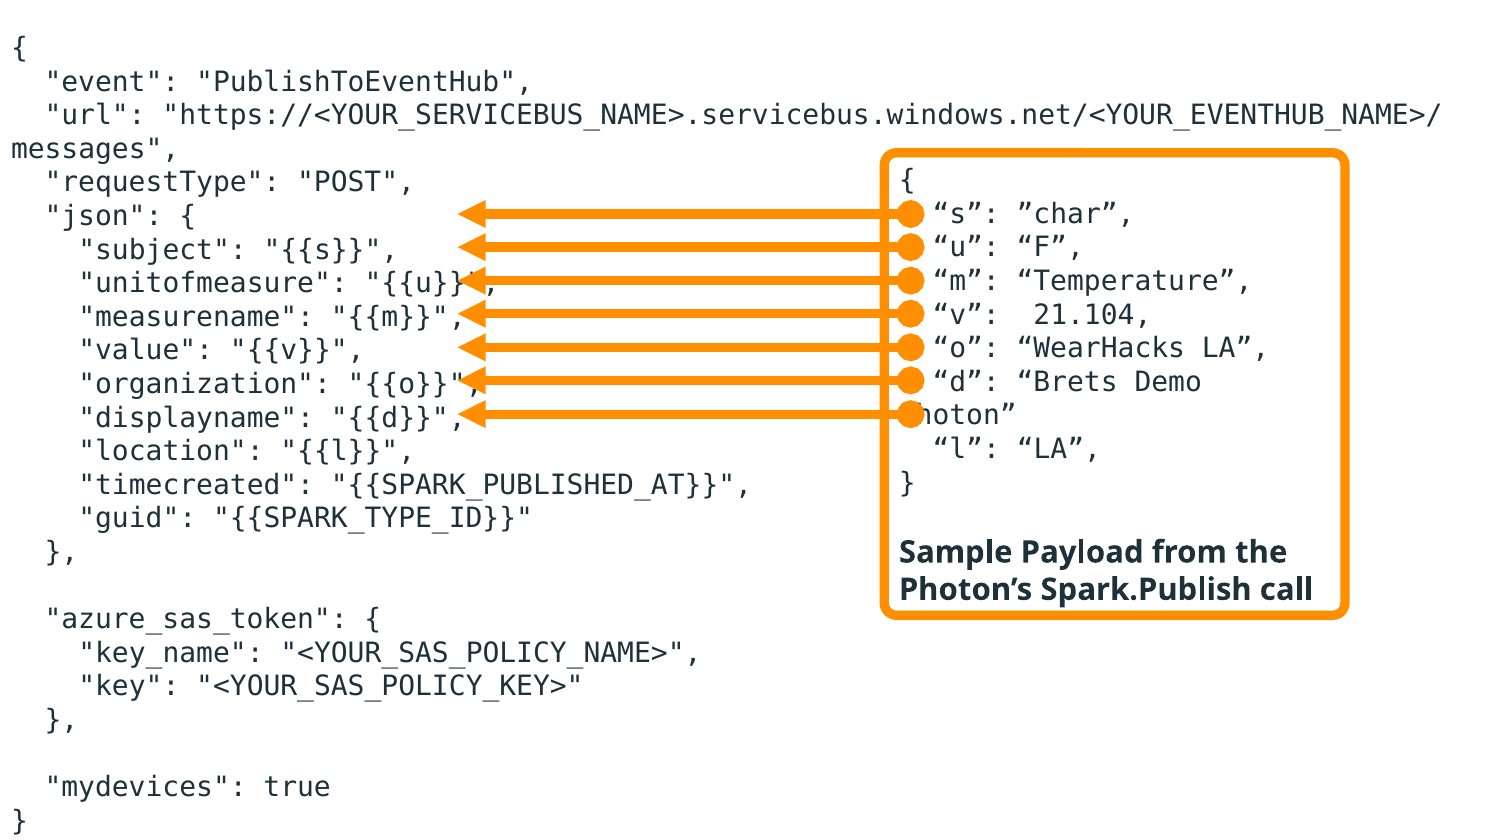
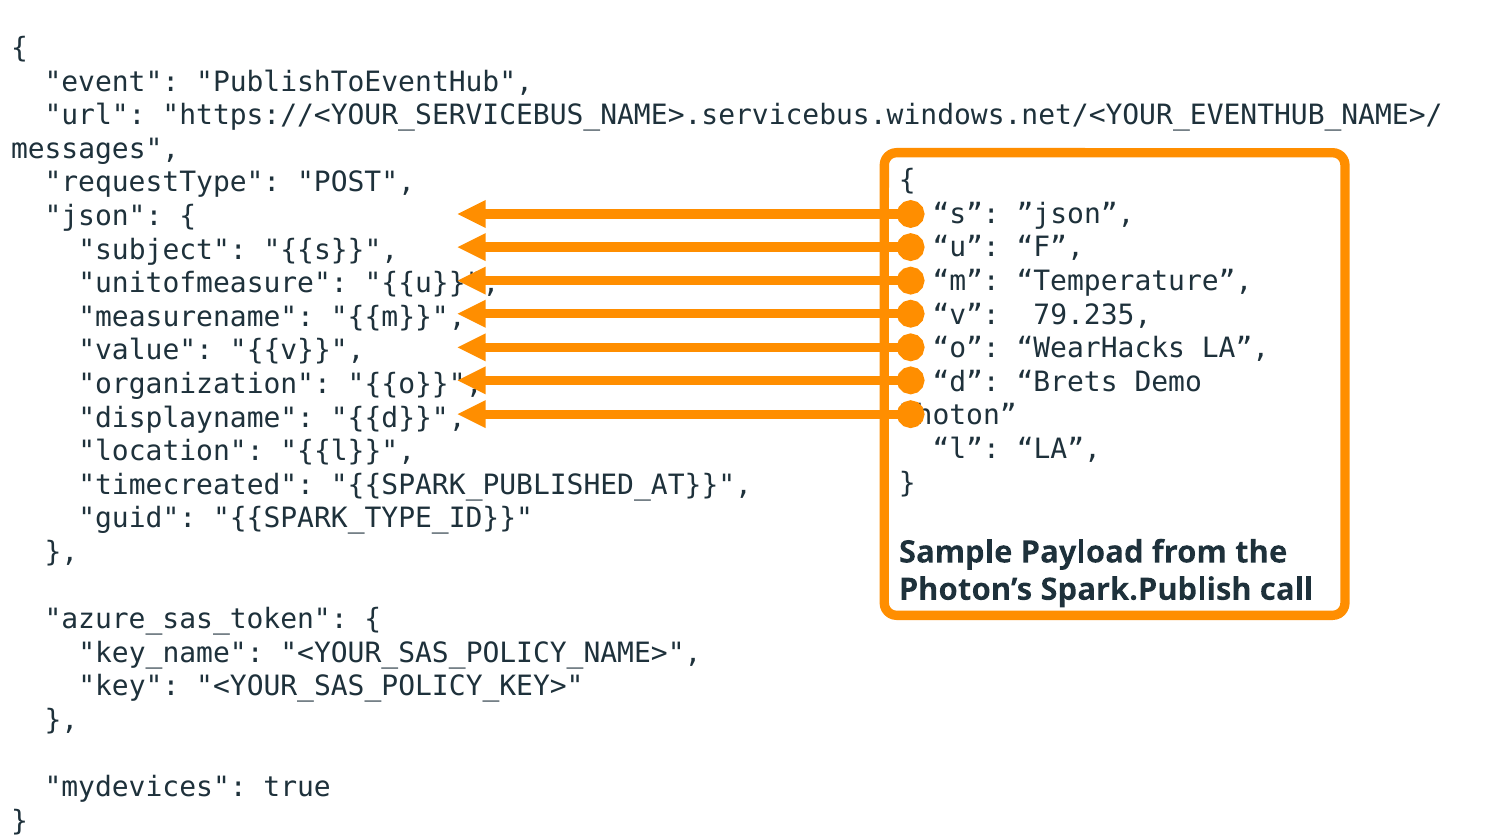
”char: ”char -> ”json
21.104: 21.104 -> 79.235
